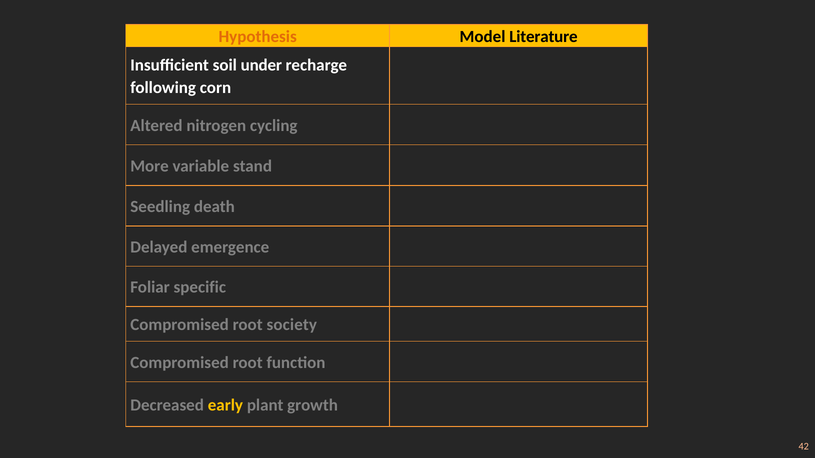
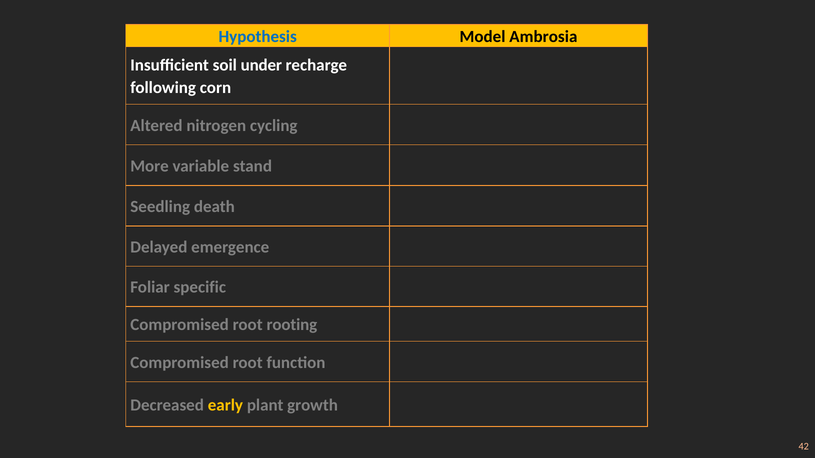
Hypothesis colour: orange -> blue
Literature: Literature -> Ambrosia
society: society -> rooting
